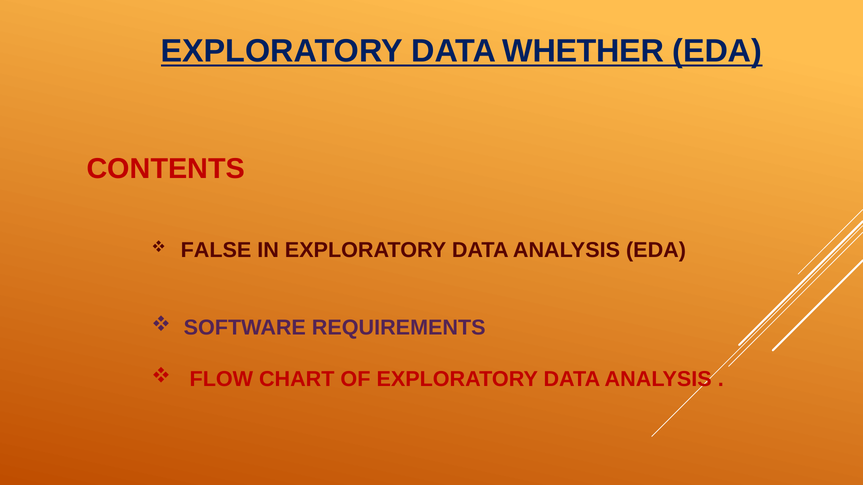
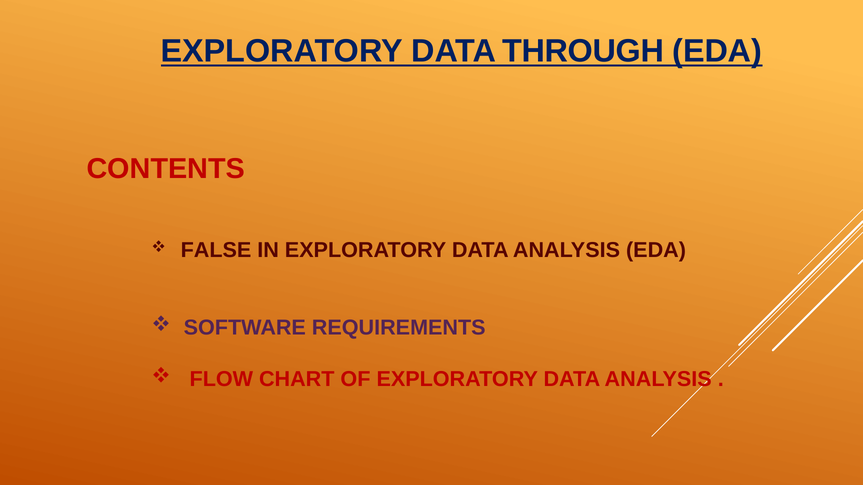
WHETHER: WHETHER -> THROUGH
